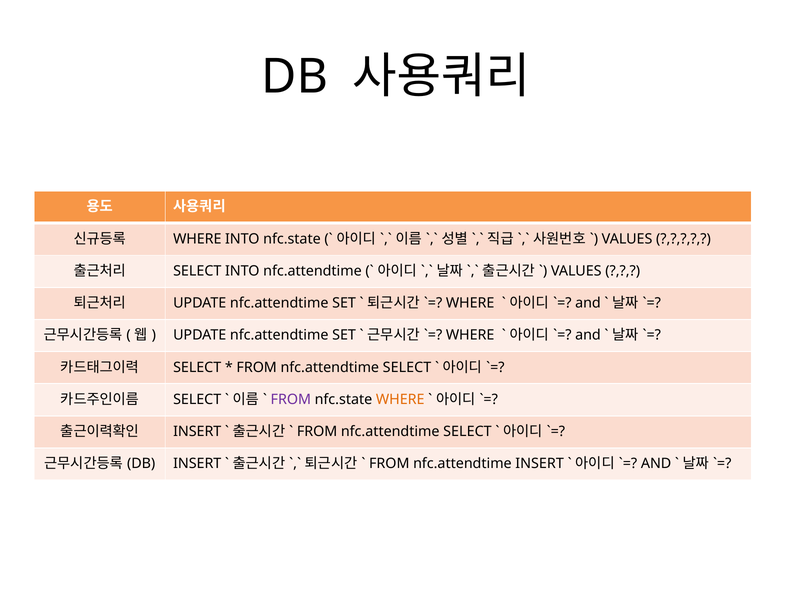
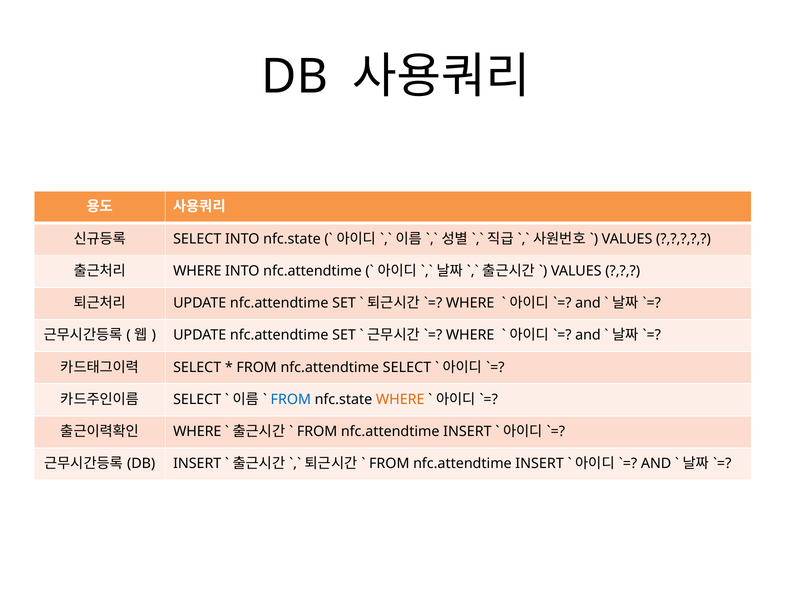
WHERE at (197, 239): WHERE -> SELECT
SELECT at (197, 271): SELECT -> WHERE
FROM at (291, 399) colour: purple -> blue
INSERT at (197, 432): INSERT -> WHERE
SELECT at (467, 432): SELECT -> INSERT
